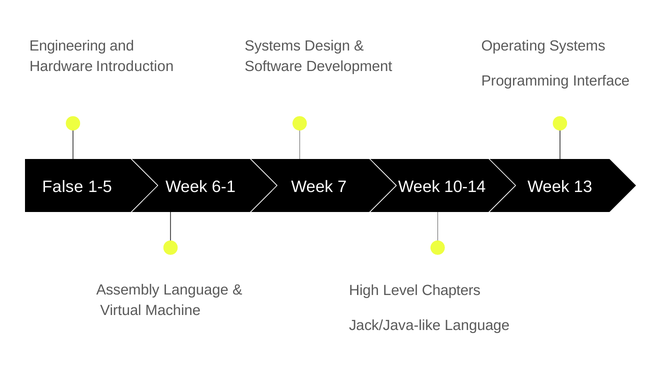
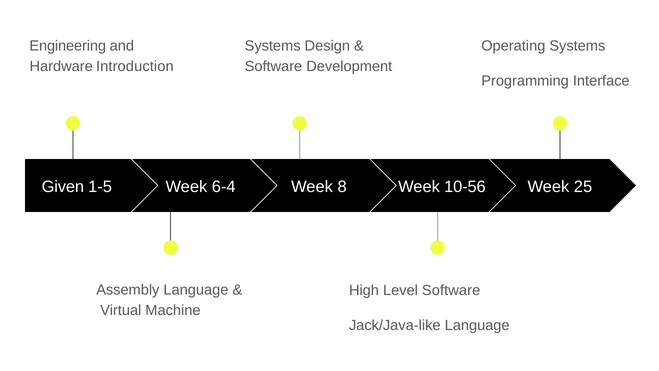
False: False -> Given
6-1: 6-1 -> 6-4
7: 7 -> 8
10-14: 10-14 -> 10-56
13: 13 -> 25
Level Chapters: Chapters -> Software
